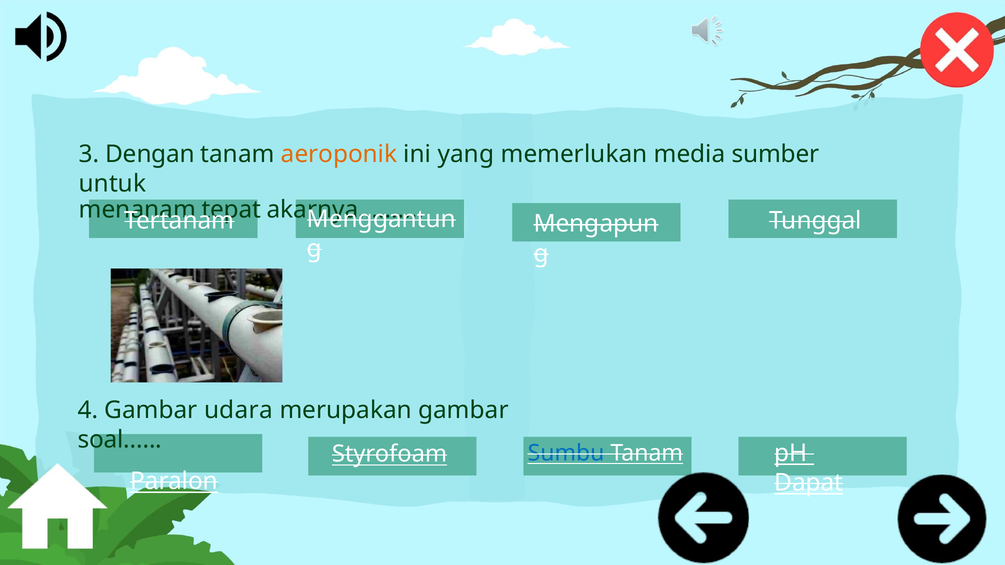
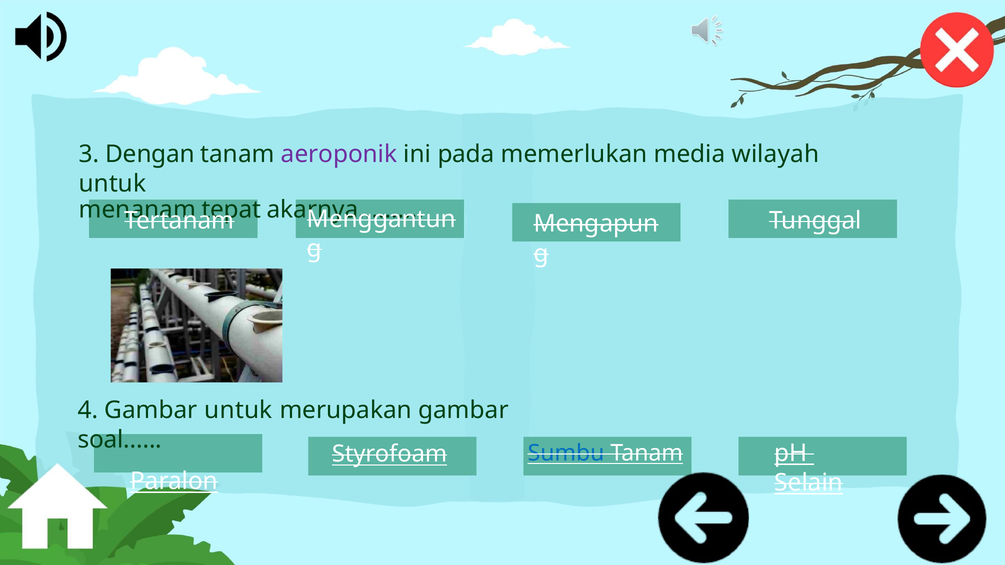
aeroponik colour: orange -> purple
yang: yang -> pada
sumber: sumber -> wilayah
Gambar udara: udara -> untuk
Dapat: Dapat -> Selain
